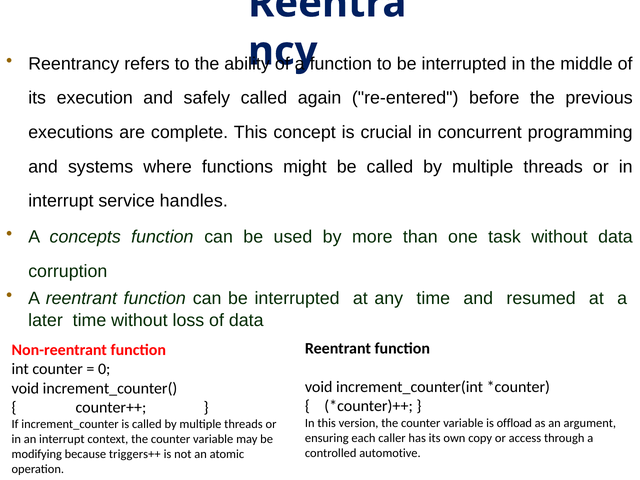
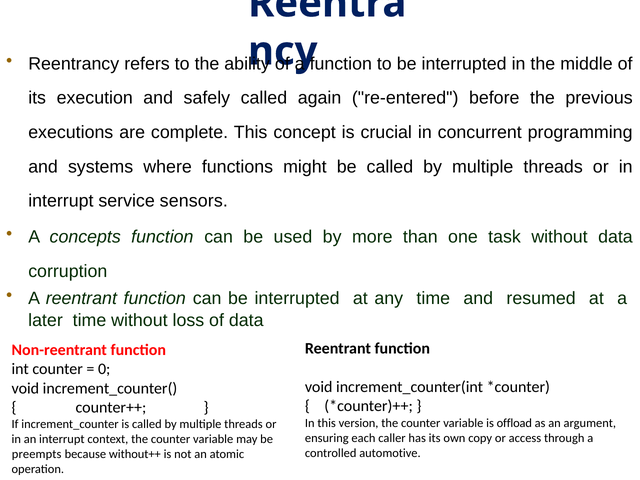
handles: handles -> sensors
modifying: modifying -> preempts
triggers++: triggers++ -> without++
